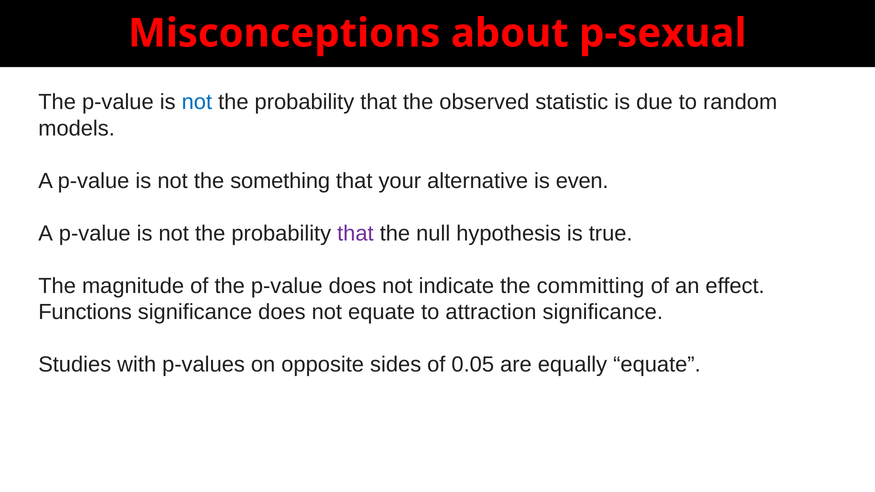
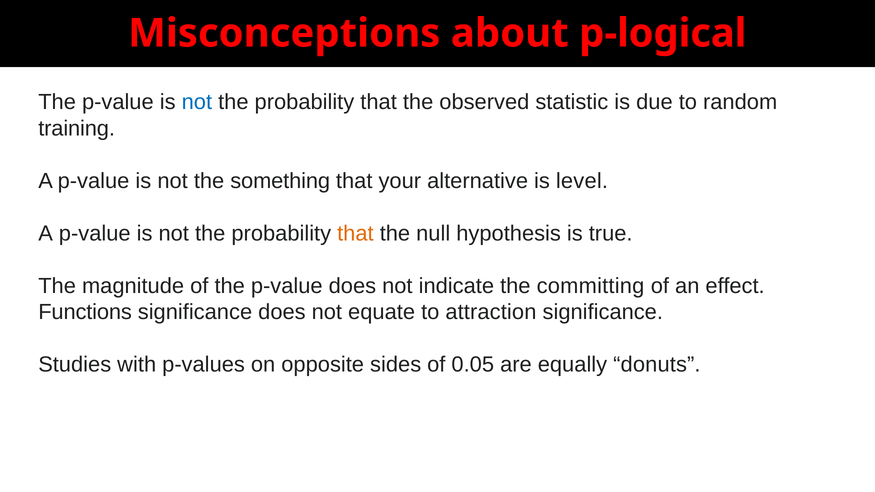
p-sexual: p-sexual -> p-logical
models: models -> training
even: even -> level
that at (355, 234) colour: purple -> orange
equally equate: equate -> donuts
